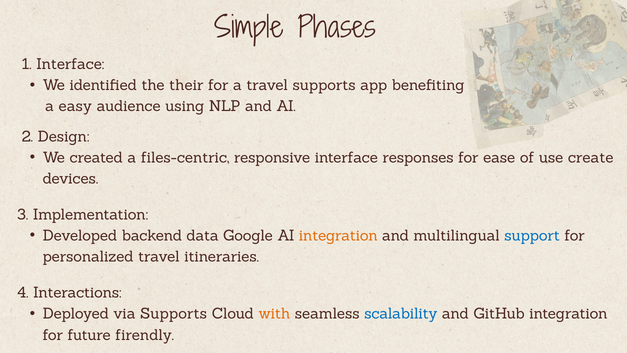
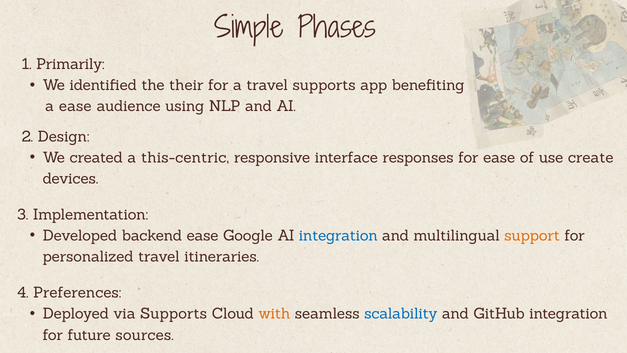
1 Interface: Interface -> Primarily
a easy: easy -> ease
files-centric: files-centric -> this-centric
backend data: data -> ease
integration at (338, 236) colour: orange -> blue
support colour: blue -> orange
Interactions: Interactions -> Preferences
firendly: firendly -> sources
